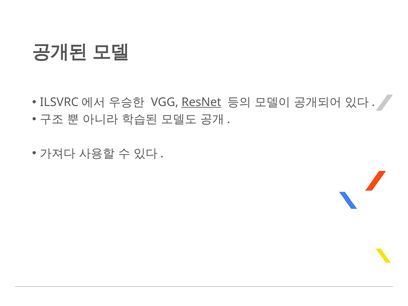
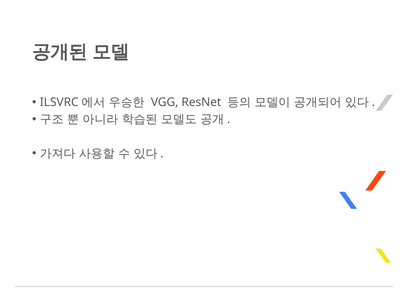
ResNet underline: present -> none
